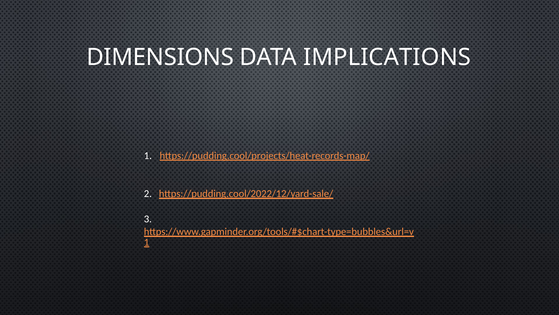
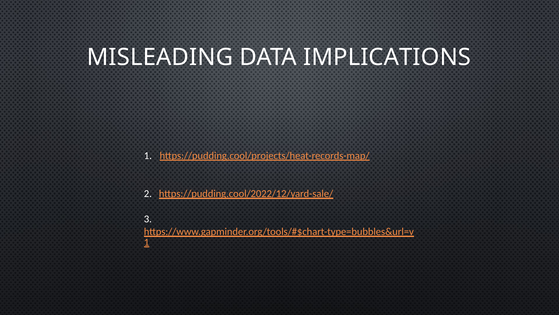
DIMENSIONS: DIMENSIONS -> MISLEADING
